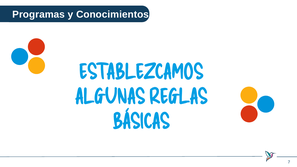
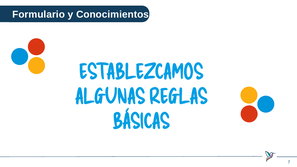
Programas: Programas -> Formulario
